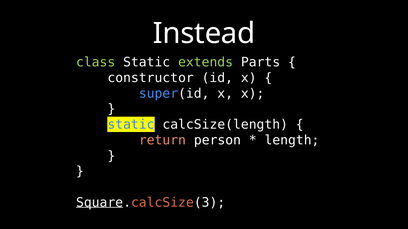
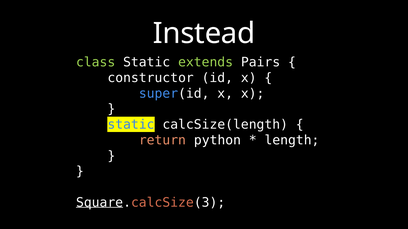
Parts: Parts -> Pairs
person: person -> python
